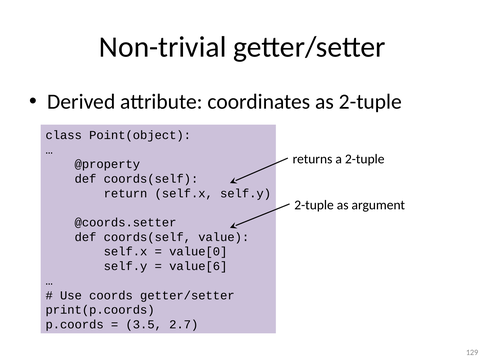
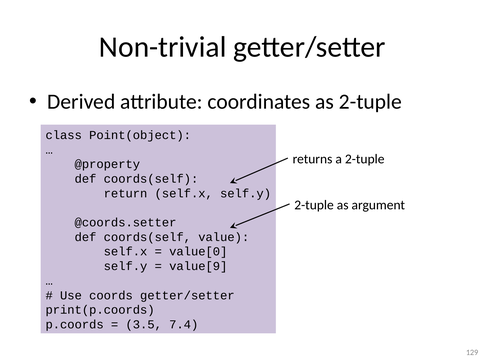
value[6: value[6 -> value[9
2.7: 2.7 -> 7.4
